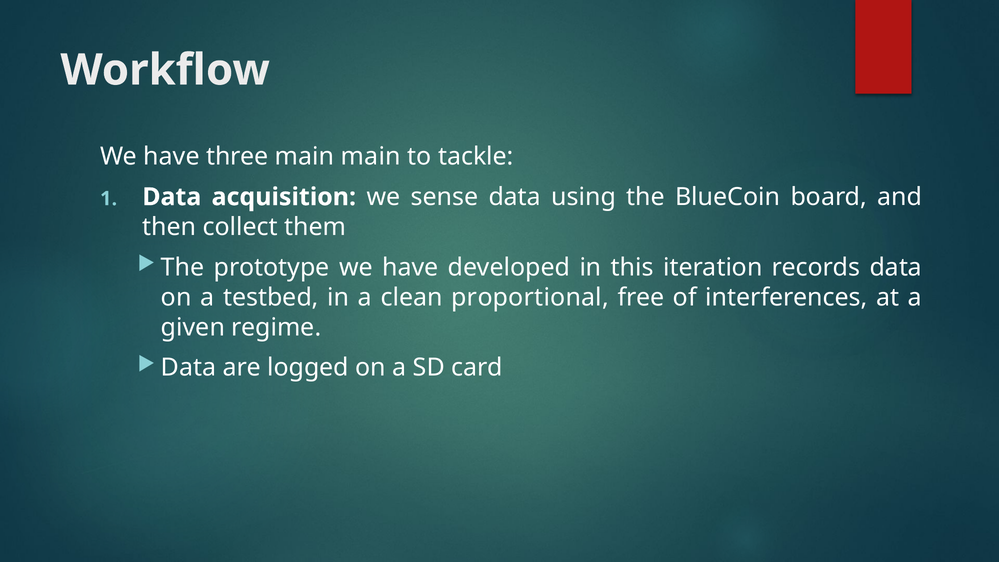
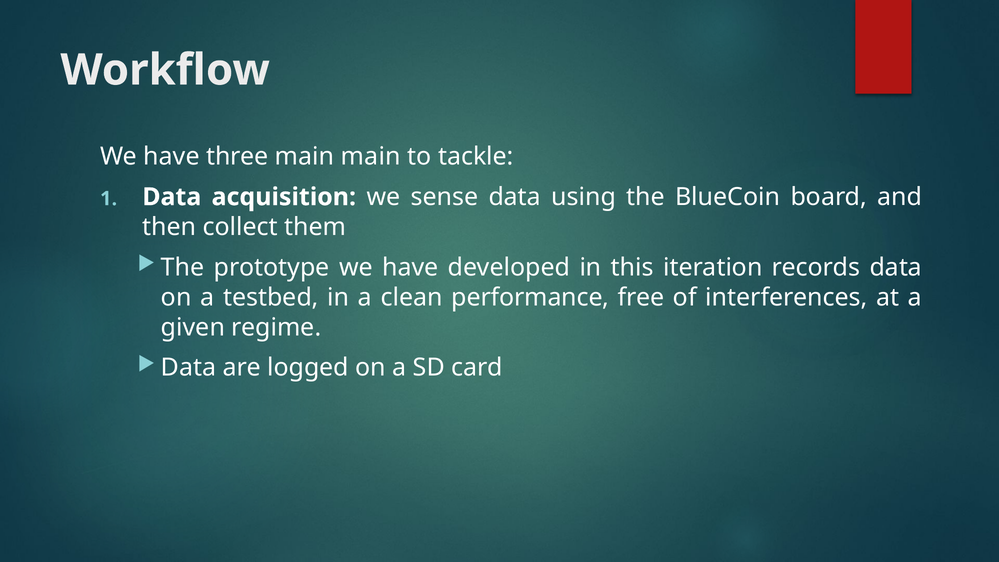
proportional: proportional -> performance
